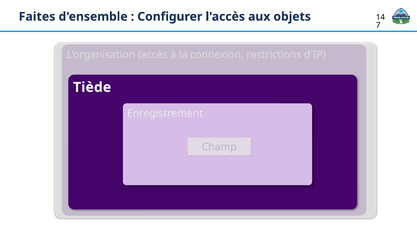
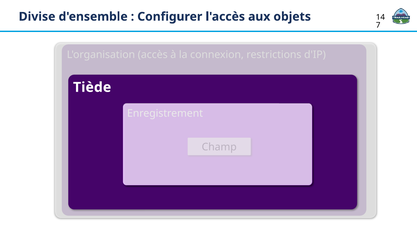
Faites: Faites -> Divise
